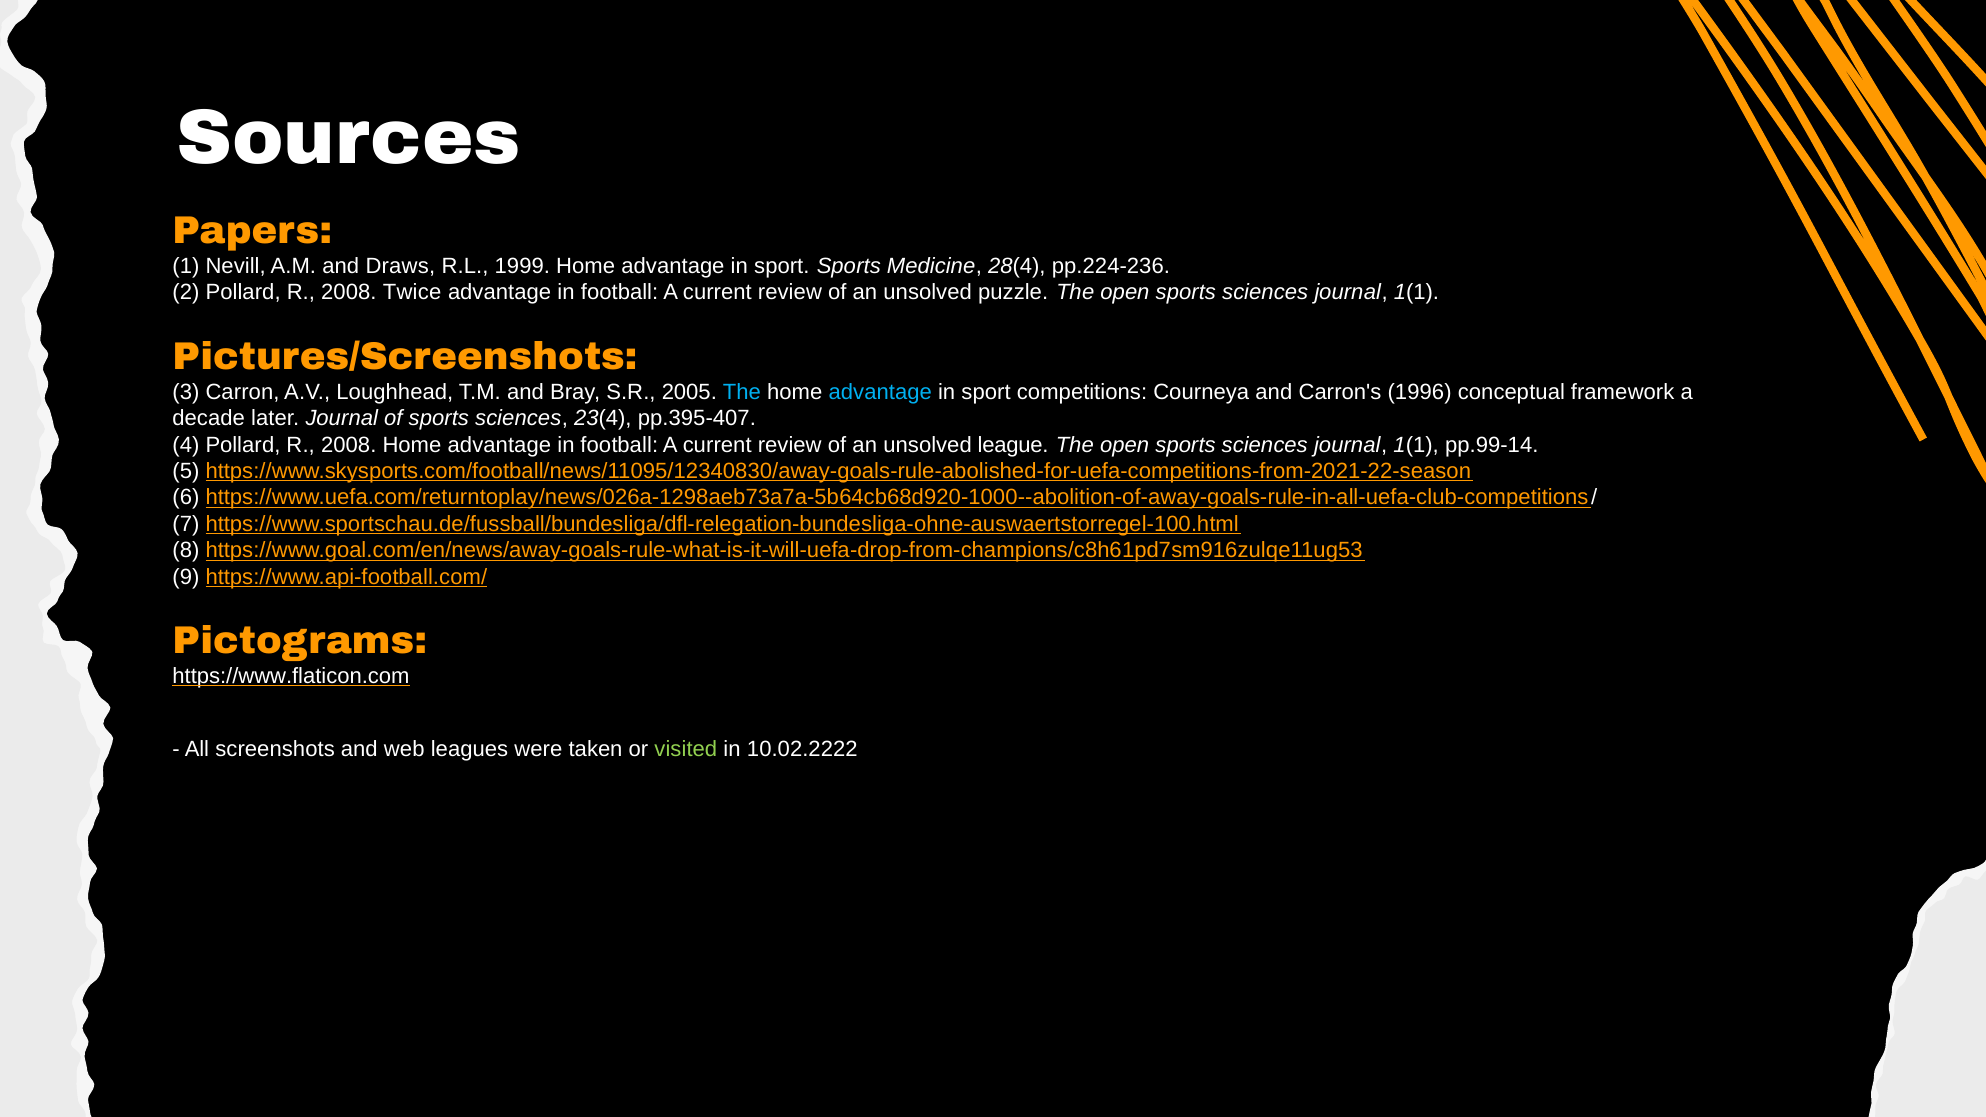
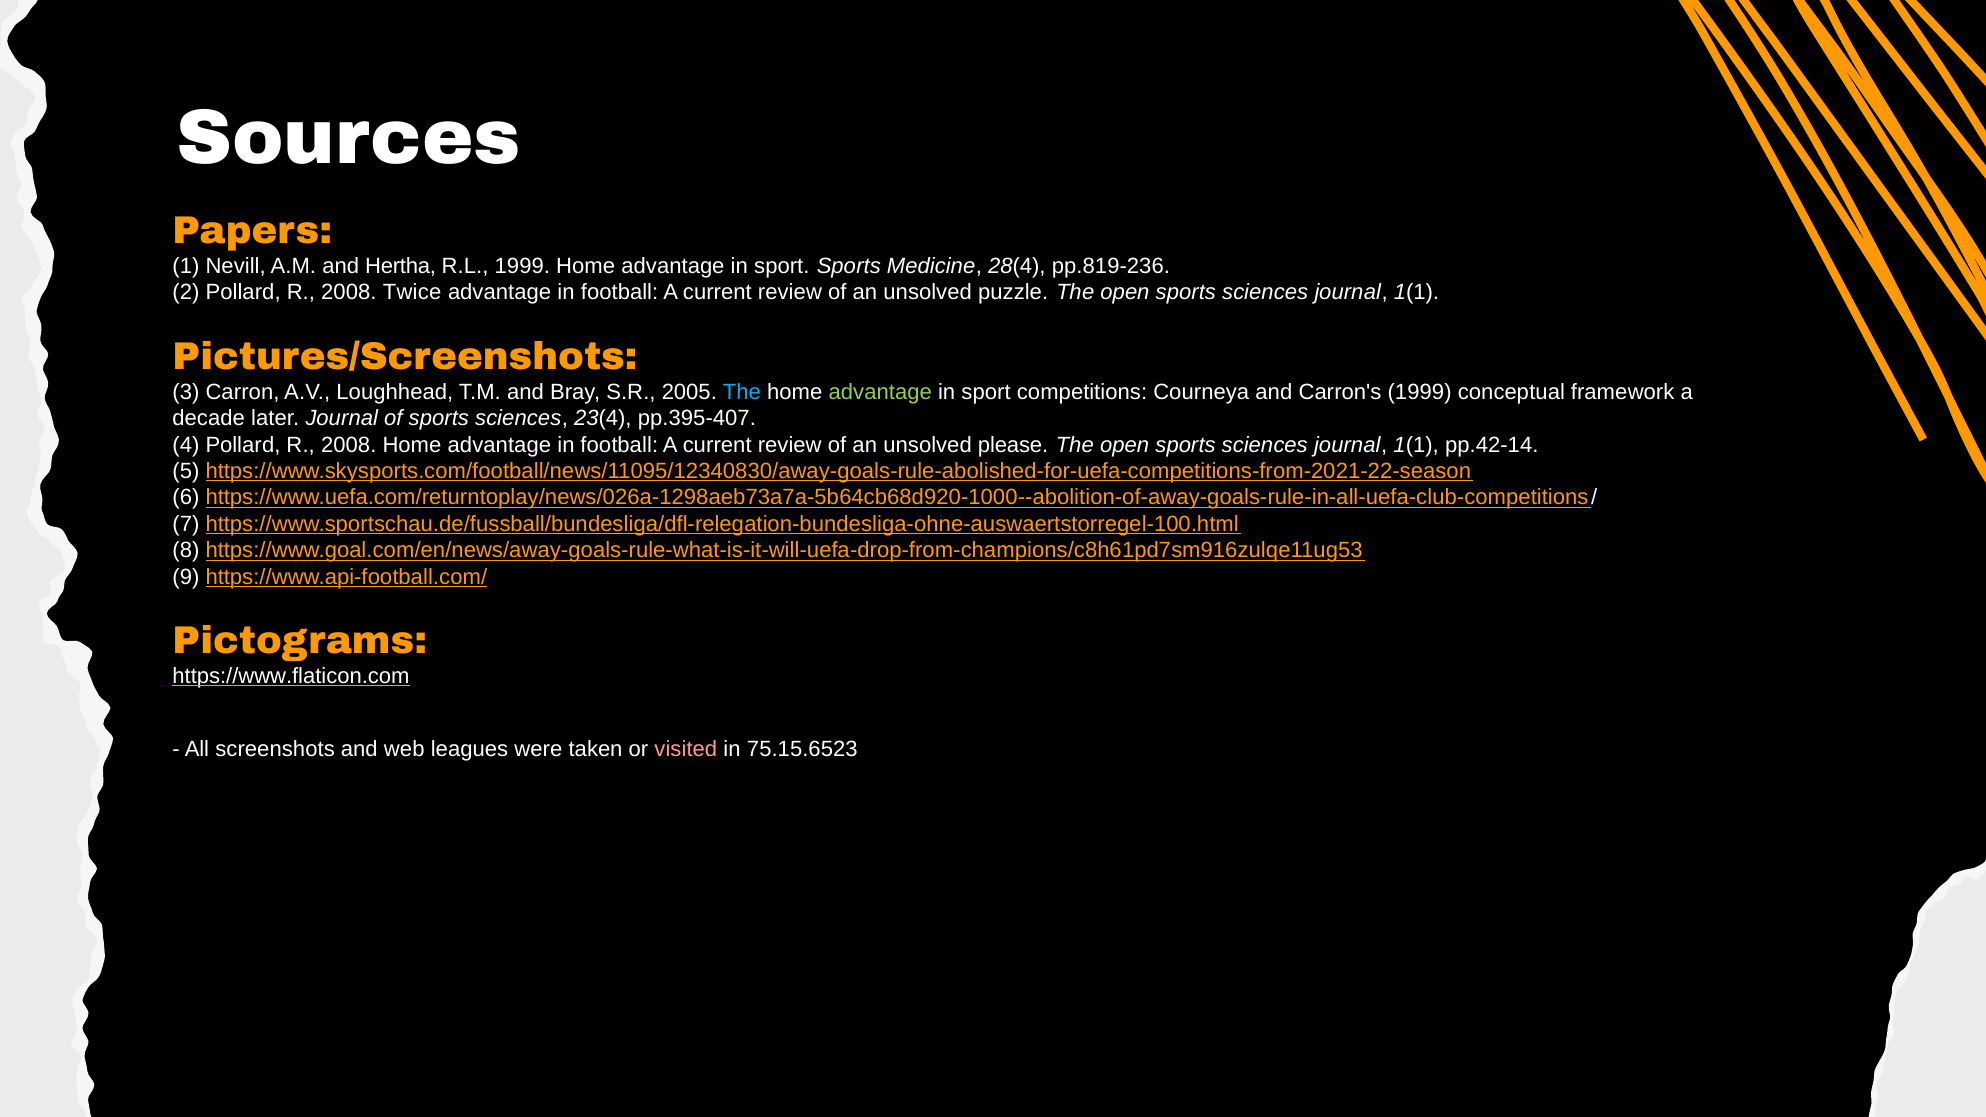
Draws: Draws -> Hertha
pp.224-236: pp.224-236 -> pp.819-236
advantage at (880, 392) colour: light blue -> light green
Carron's 1996: 1996 -> 1999
league: league -> please
pp.99-14: pp.99-14 -> pp.42-14
visited colour: light green -> pink
10.02.2222: 10.02.2222 -> 75.15.6523
